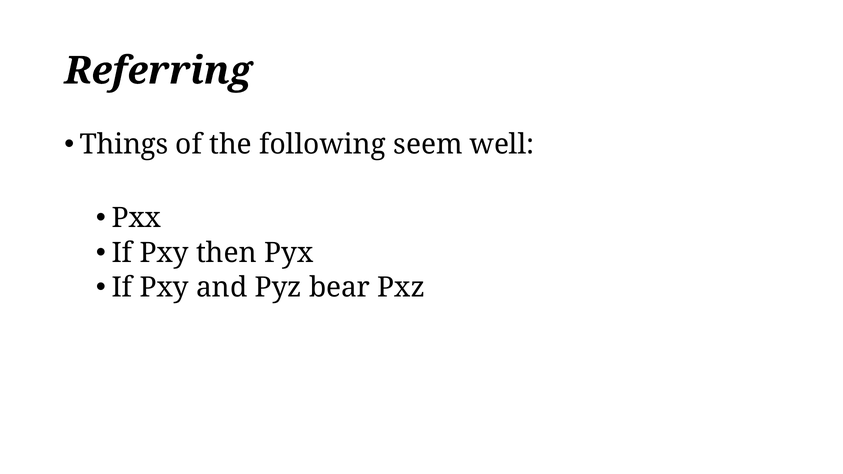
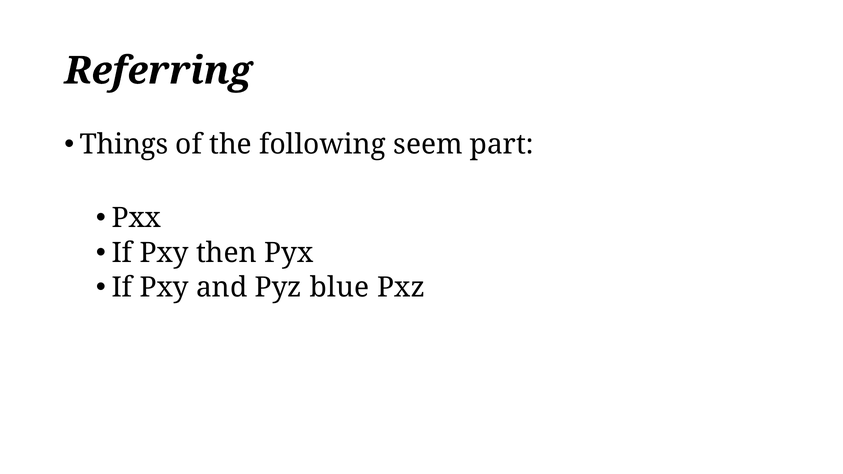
well: well -> part
bear: bear -> blue
